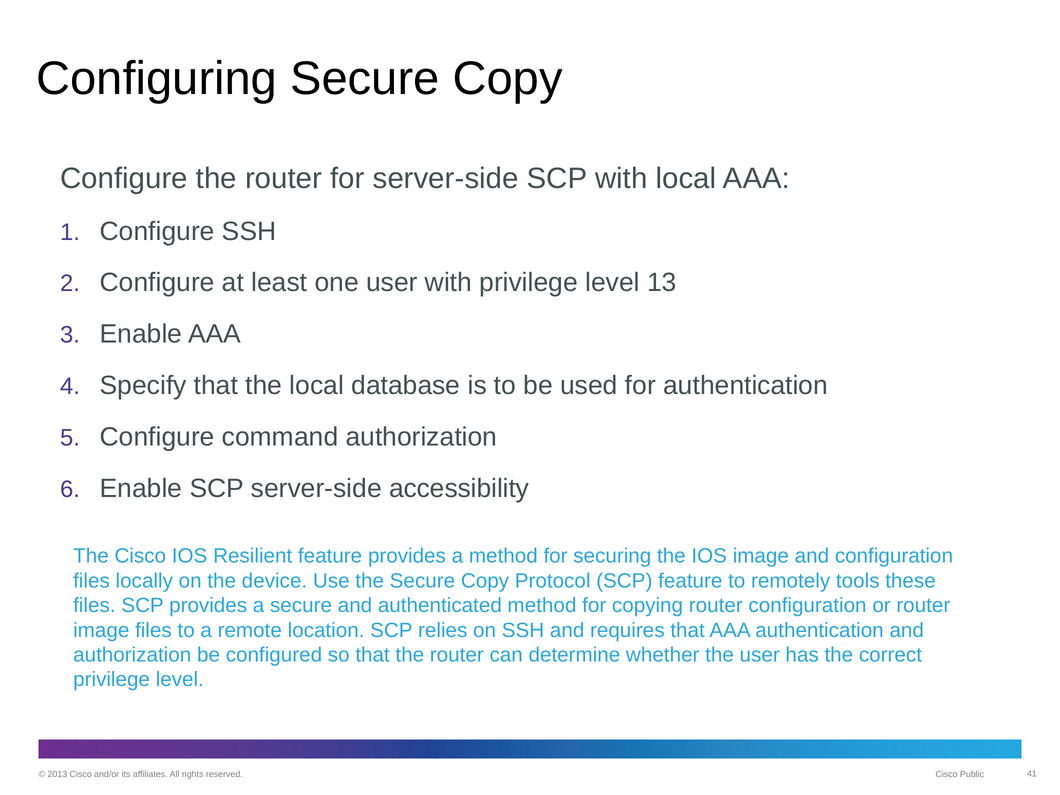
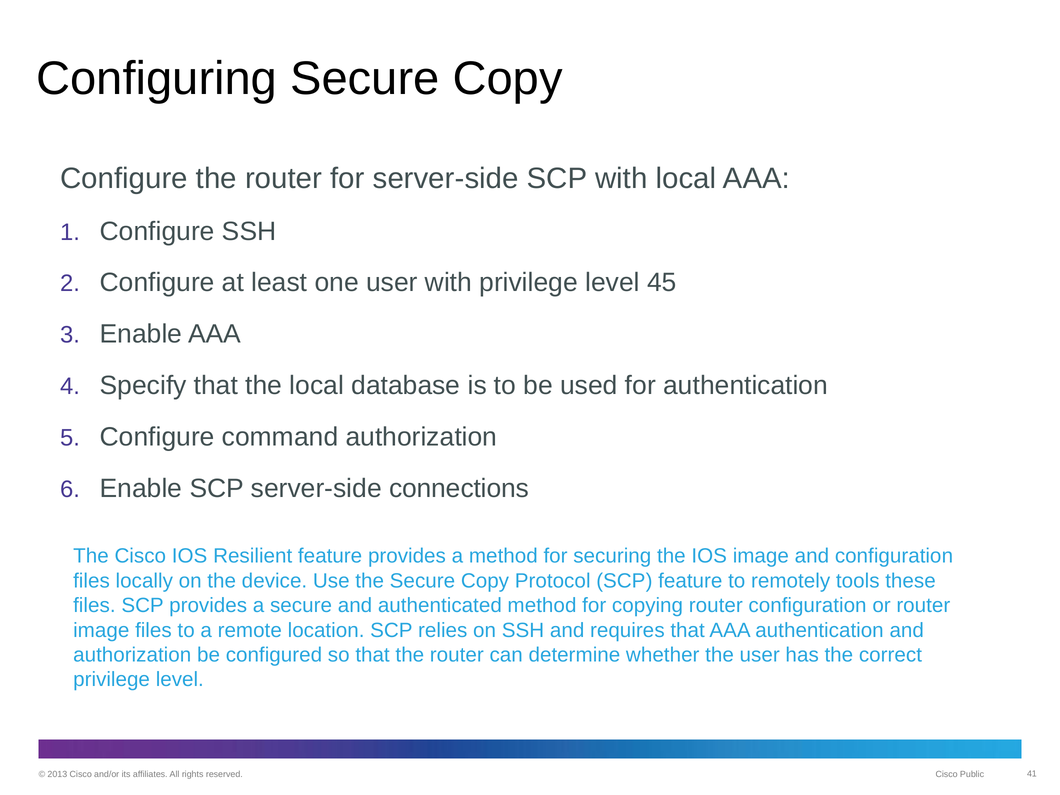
13: 13 -> 45
accessibility: accessibility -> connections
